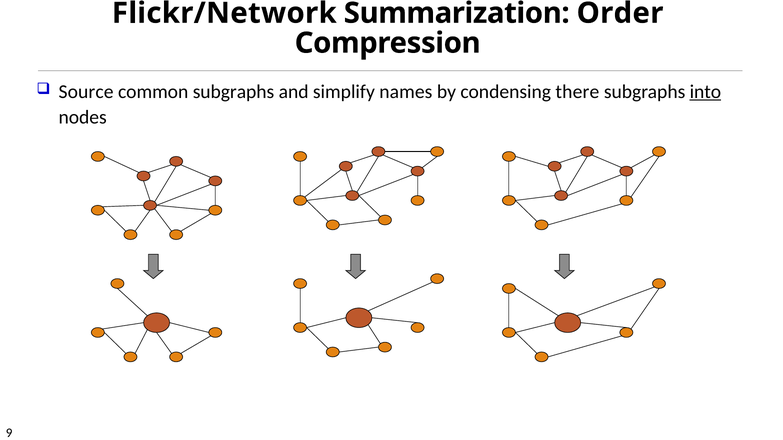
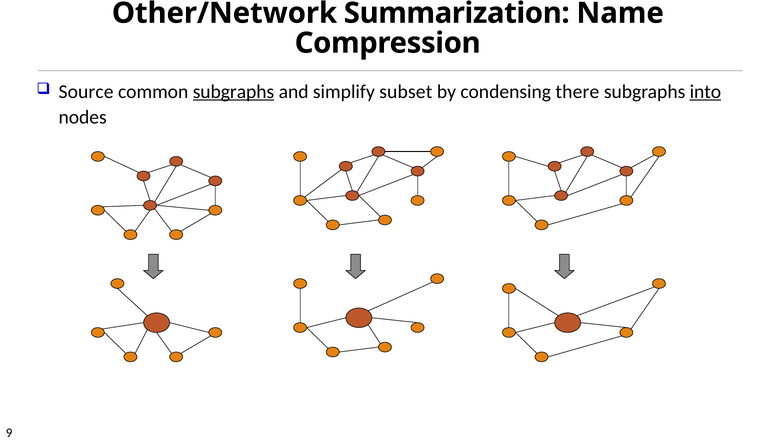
Flickr/Network: Flickr/Network -> Other/Network
Order: Order -> Name
subgraphs at (233, 92) underline: none -> present
names: names -> subset
